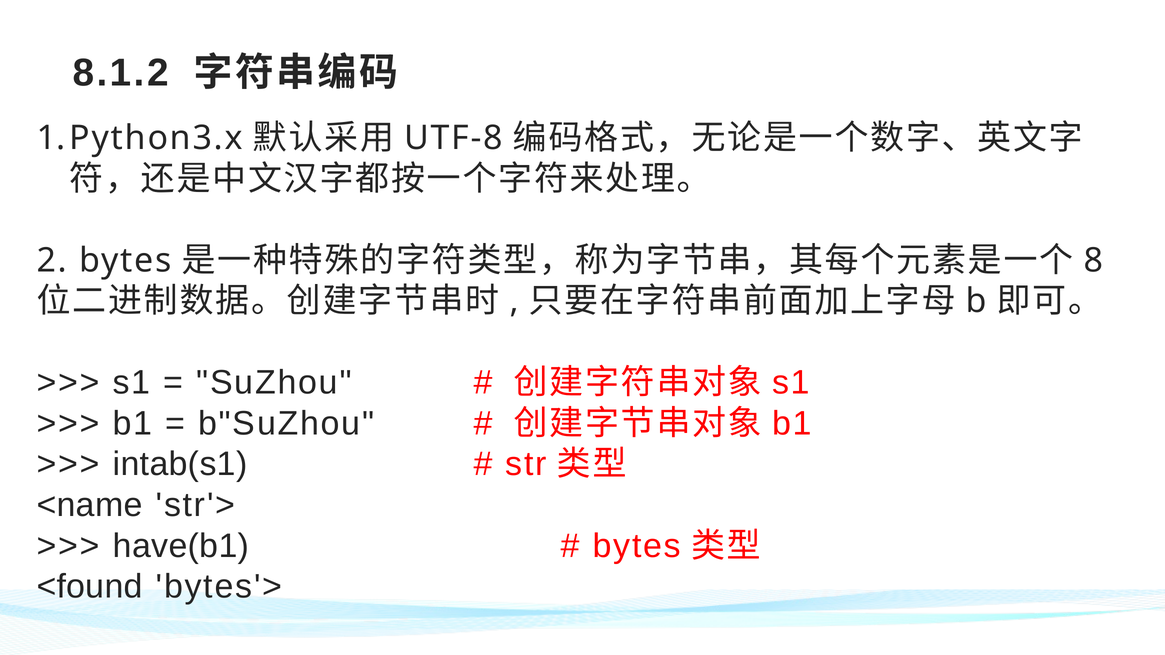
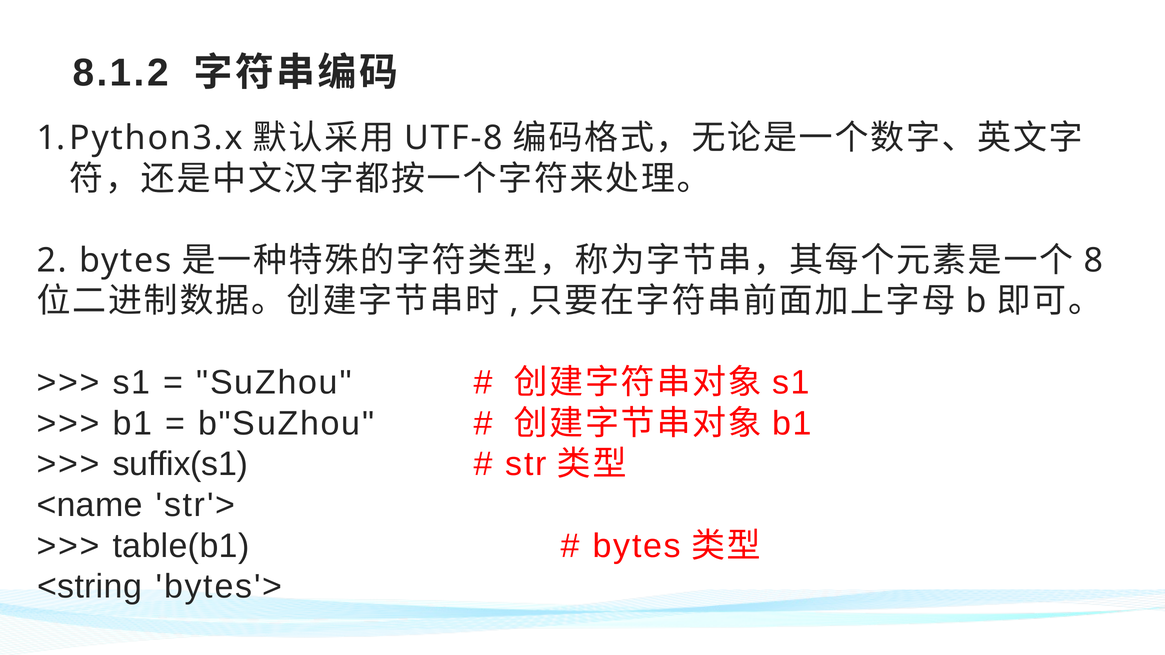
intab(s1: intab(s1 -> suffix(s1
have(b1: have(b1 -> table(b1
<found: <found -> <string
